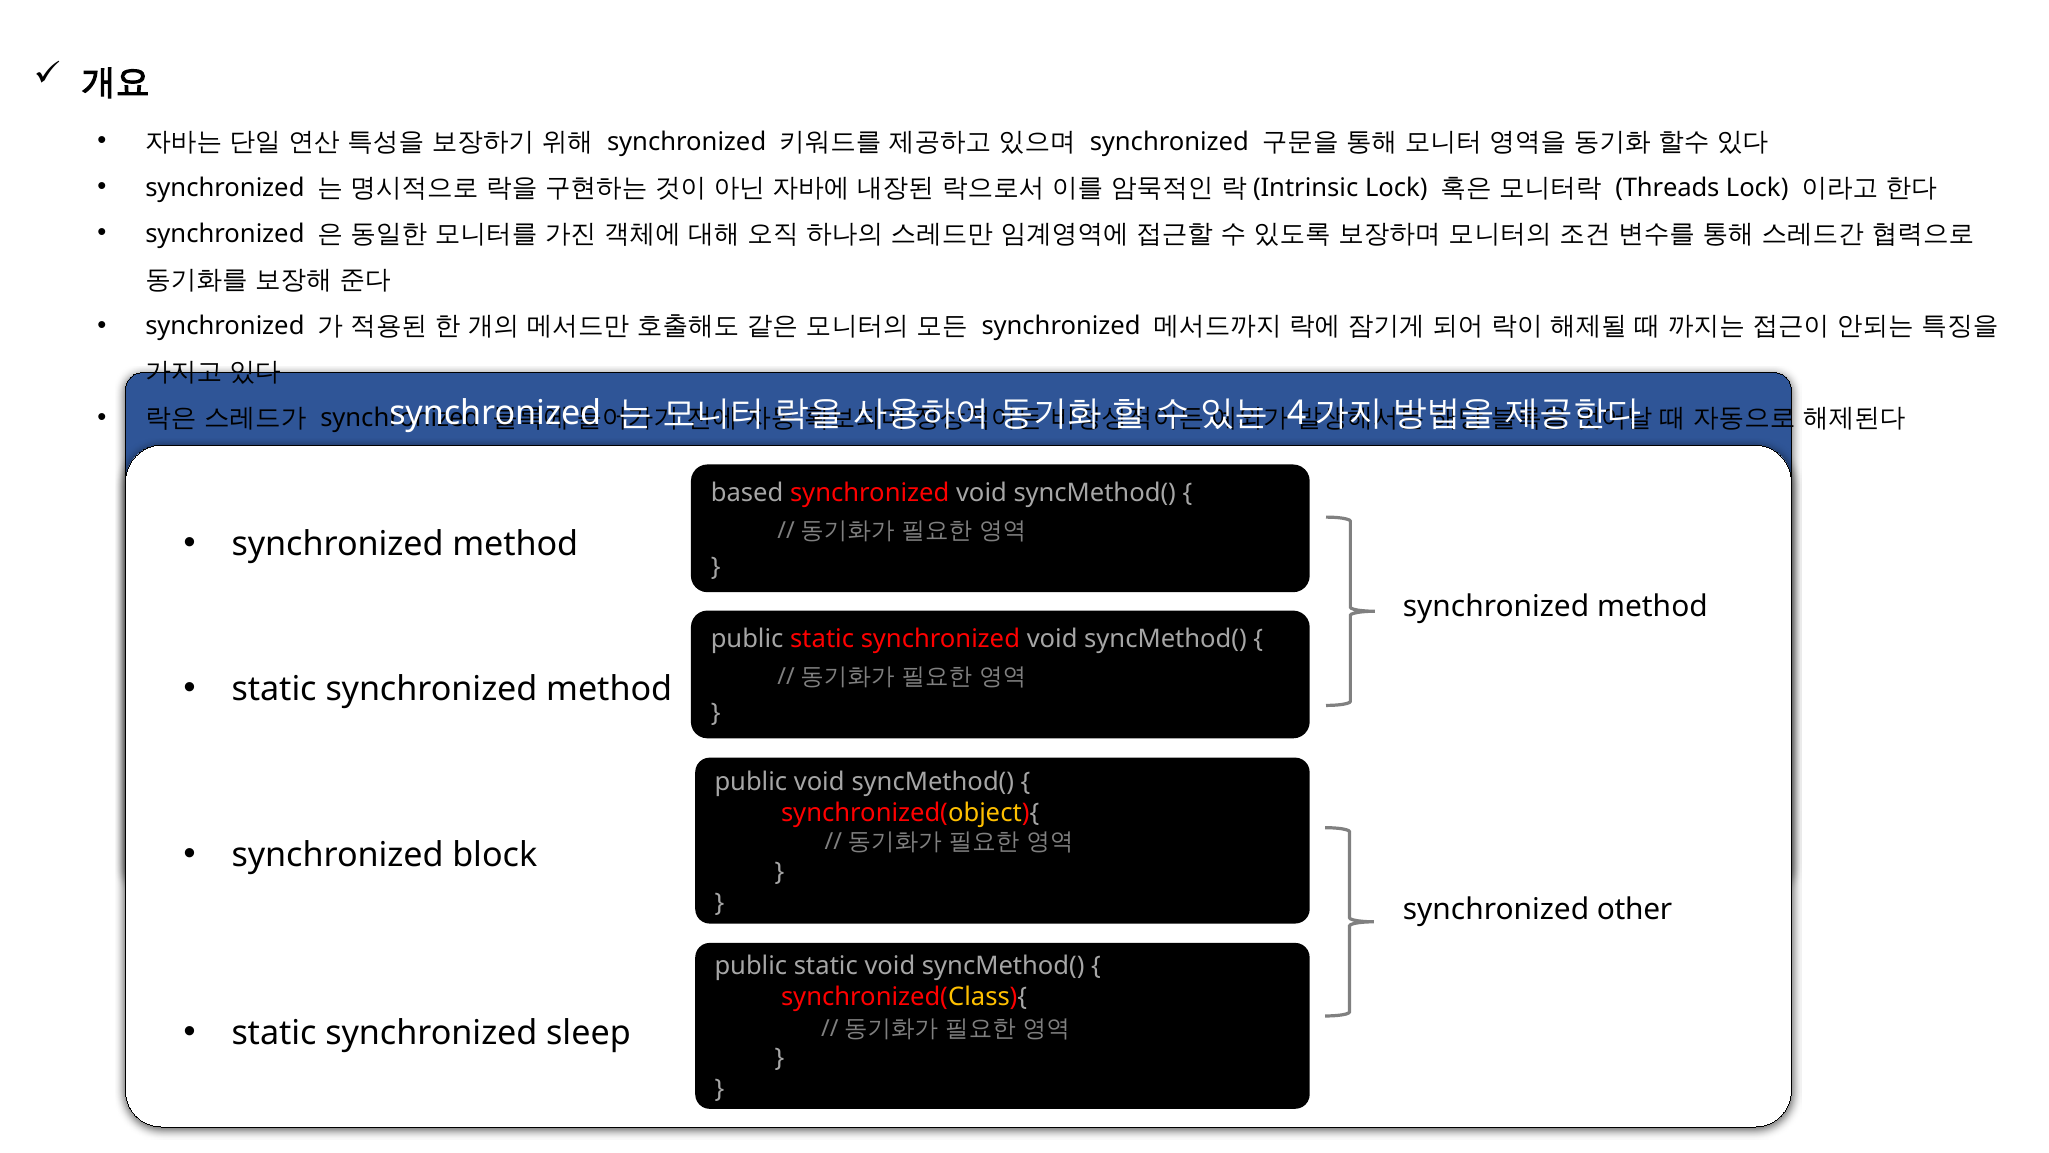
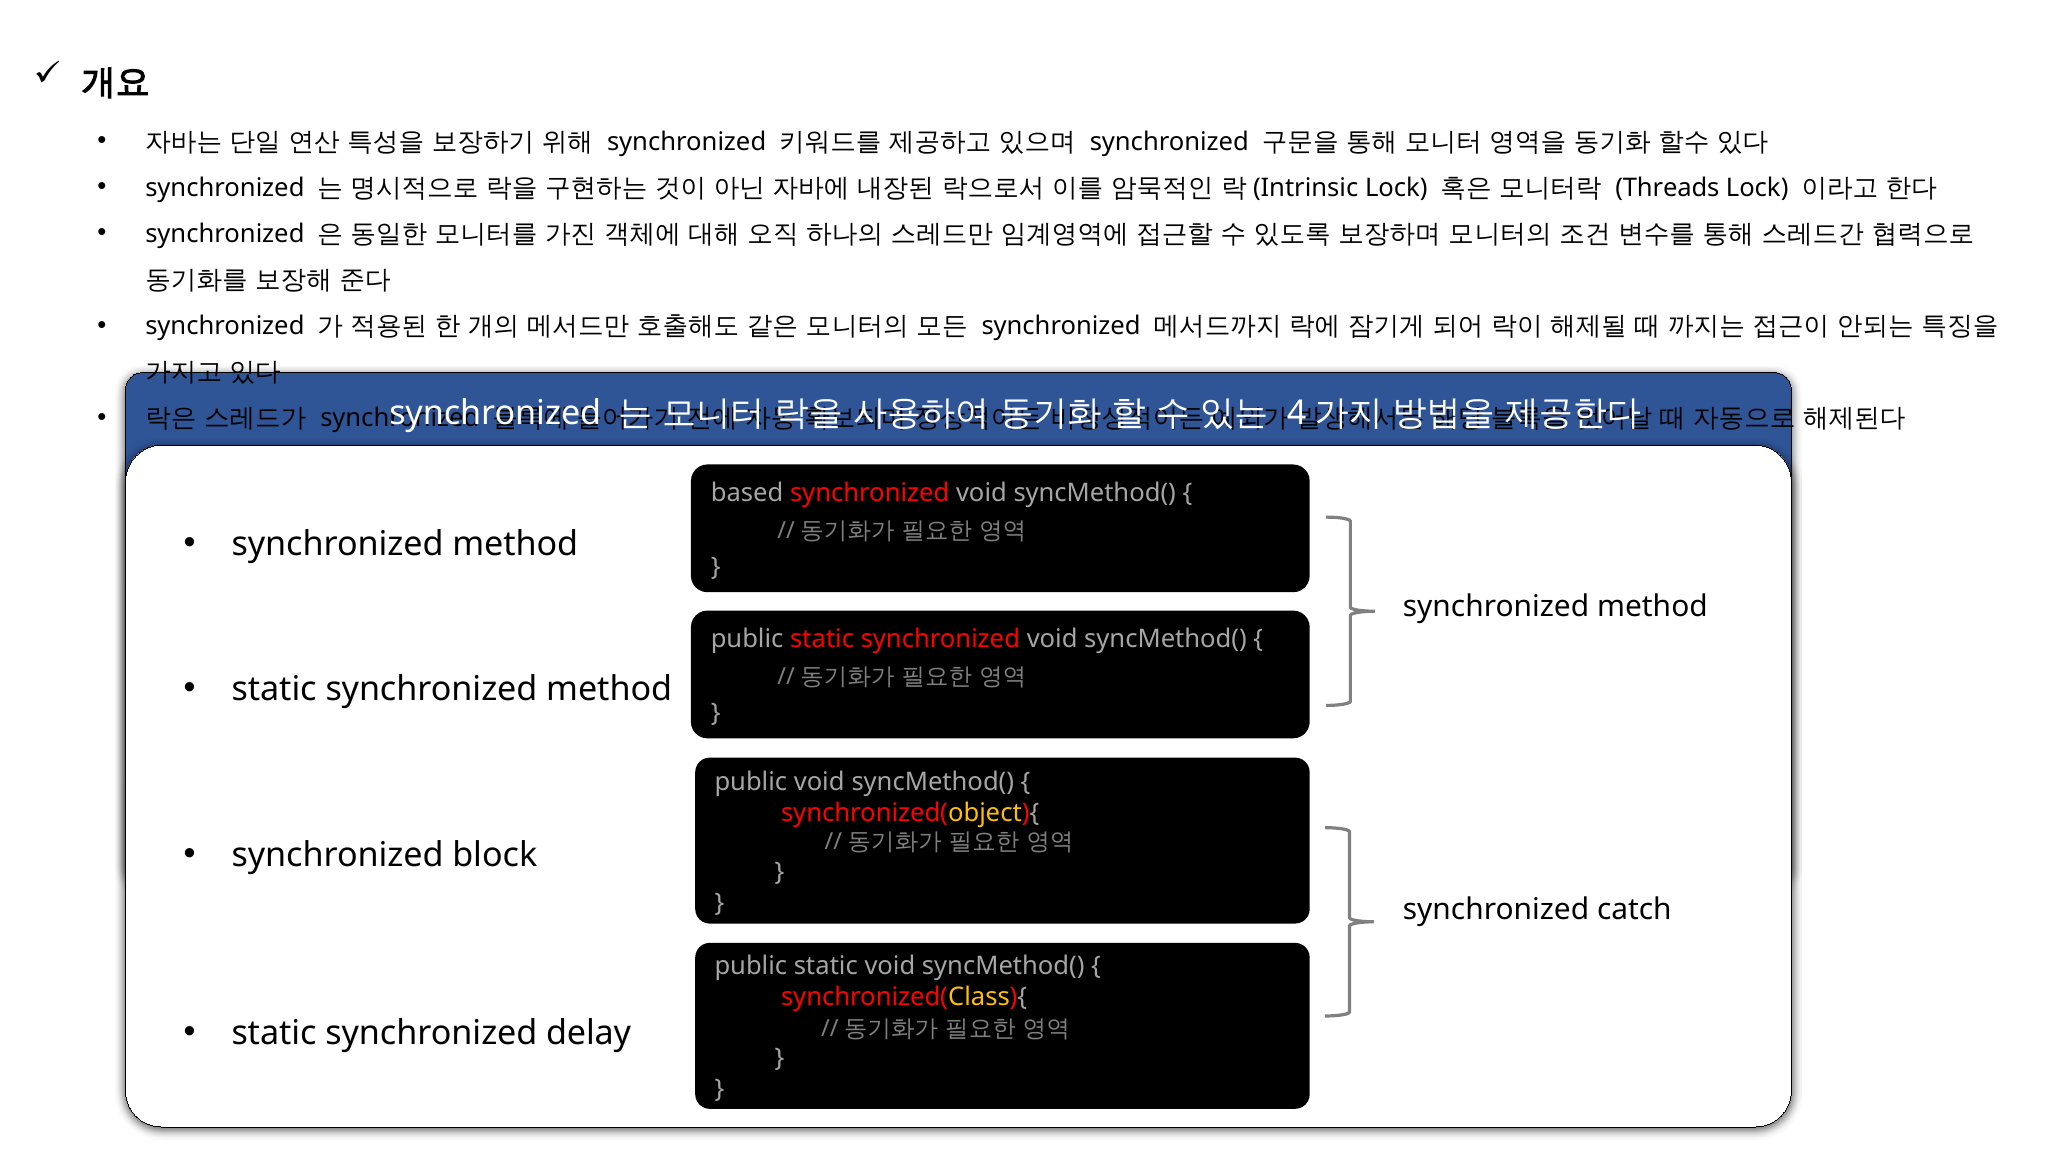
other: other -> catch
sleep: sleep -> delay
